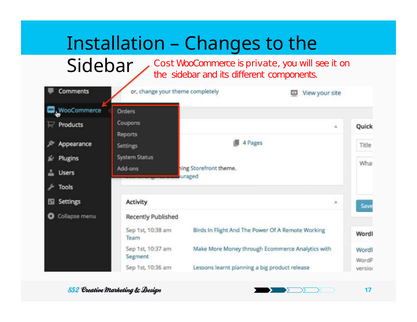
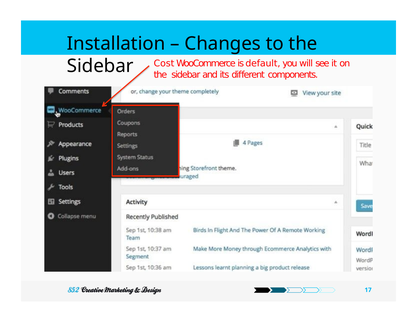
private: private -> default
